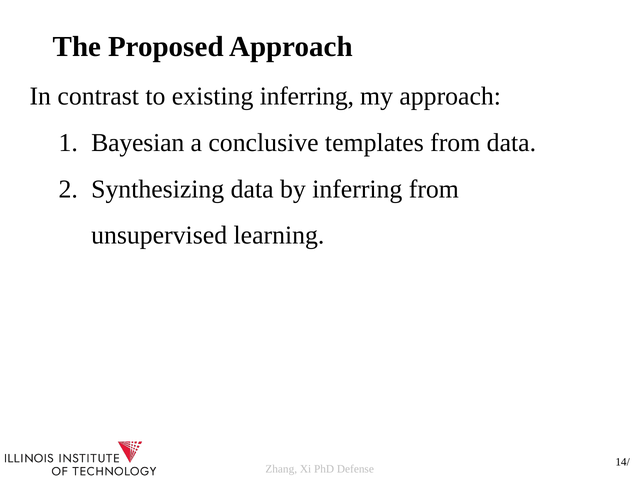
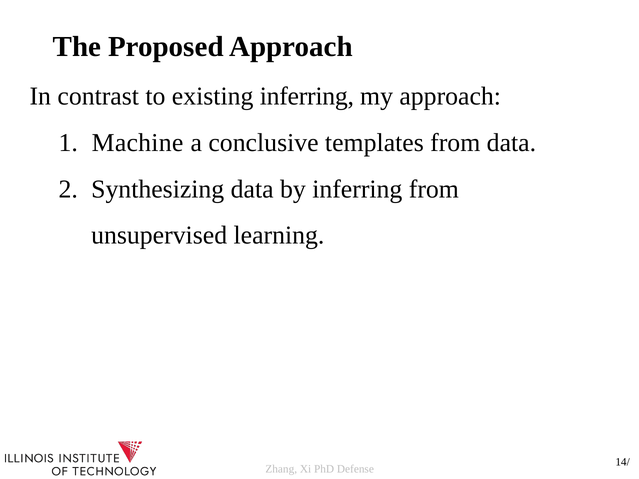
Bayesian: Bayesian -> Machine
